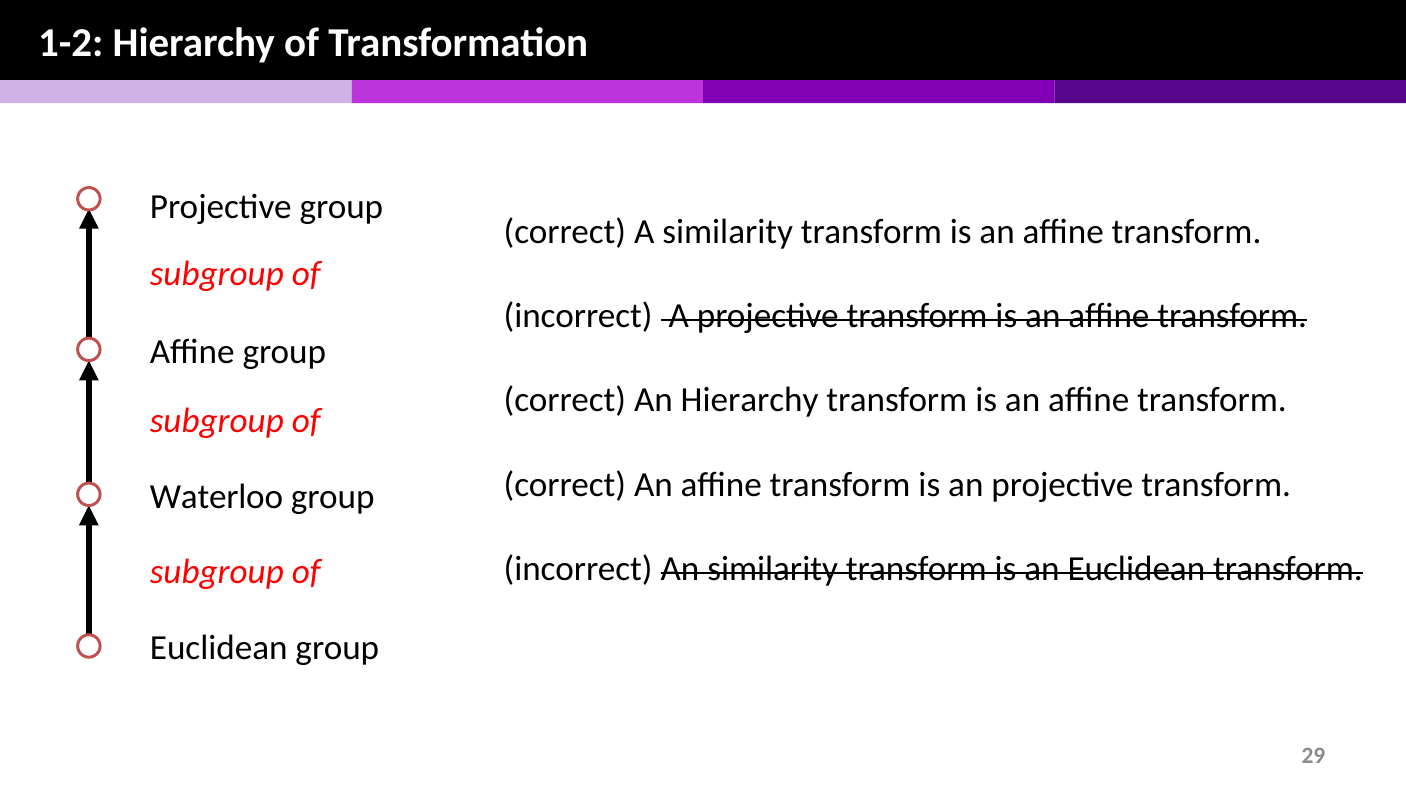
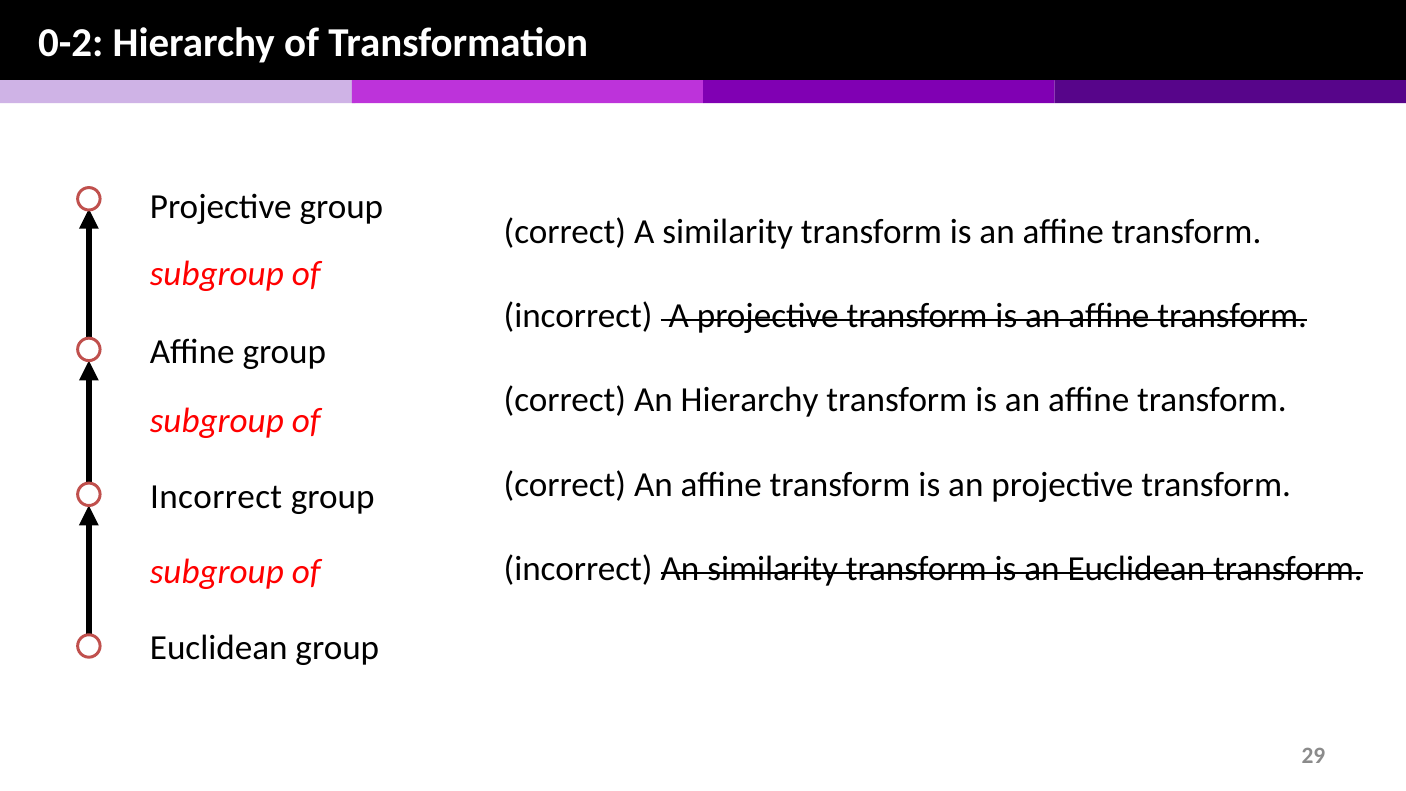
1-2: 1-2 -> 0-2
Waterloo at (217, 496): Waterloo -> Incorrect
